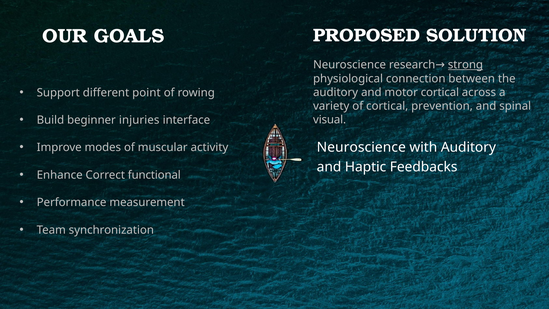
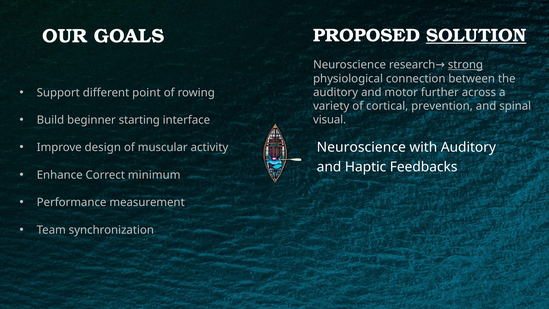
SOLUTION underline: none -> present
motor cortical: cortical -> further
injuries: injuries -> starting
modes: modes -> design
functional: functional -> minimum
